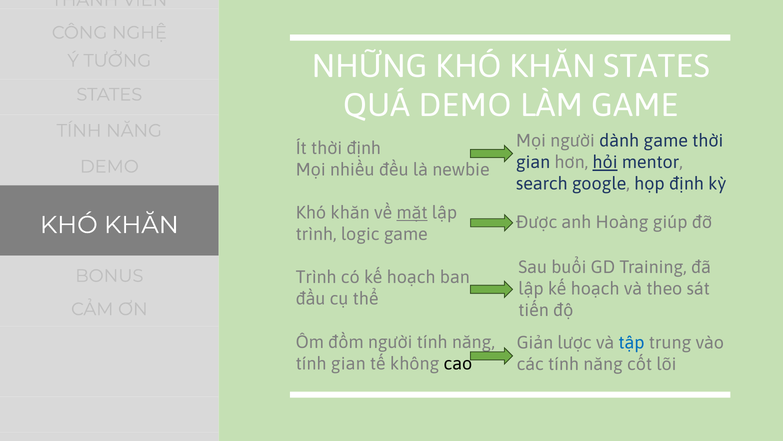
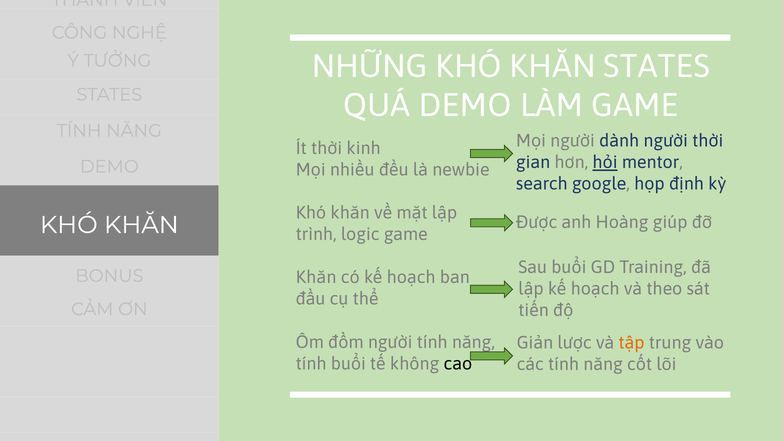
dành game: game -> người
thời định: định -> kinh
mặt underline: present -> none
Trình at (316, 277): Trình -> Khăn
tập colour: blue -> orange
tính gian: gian -> buổi
